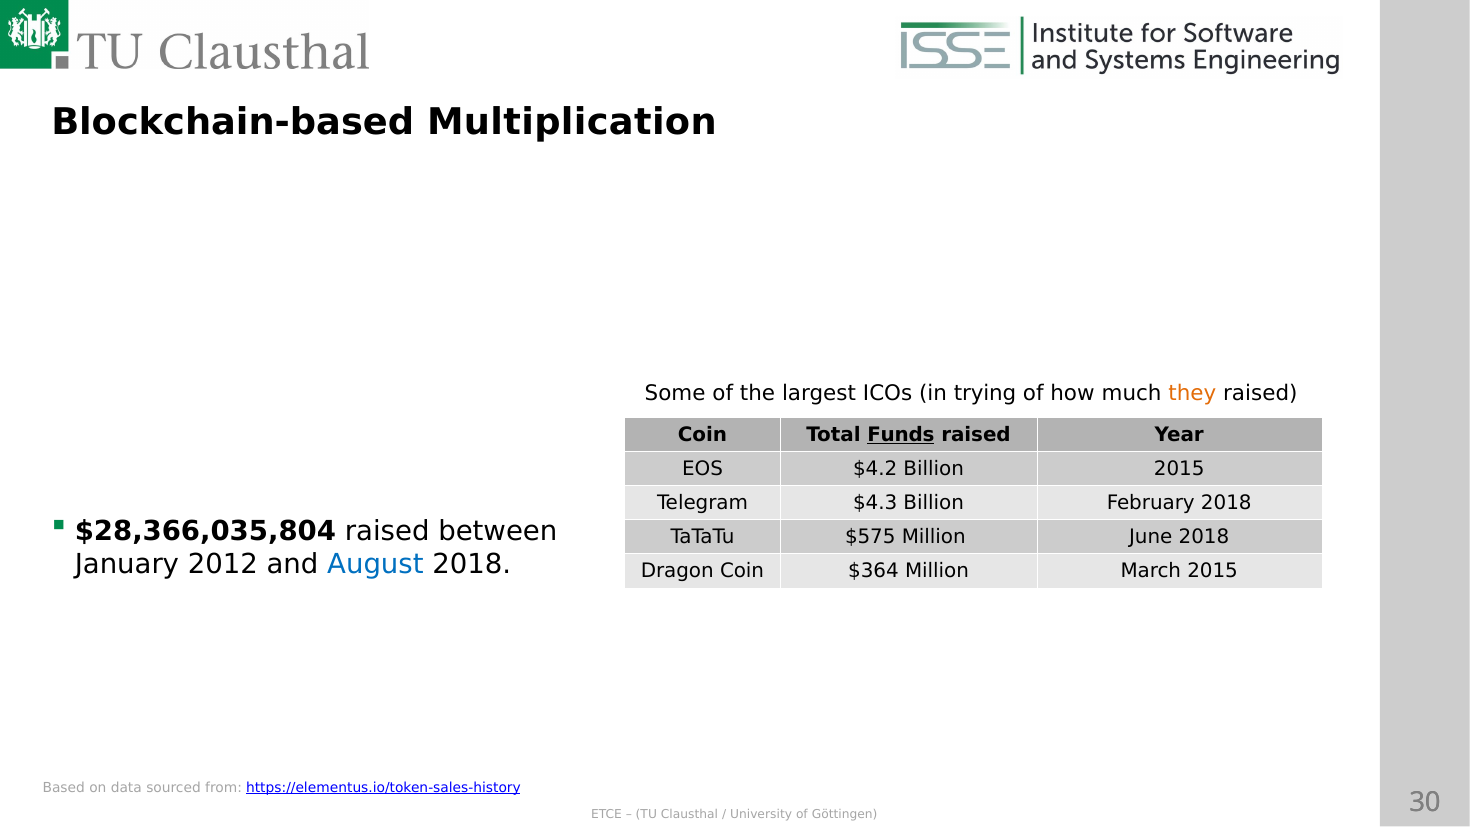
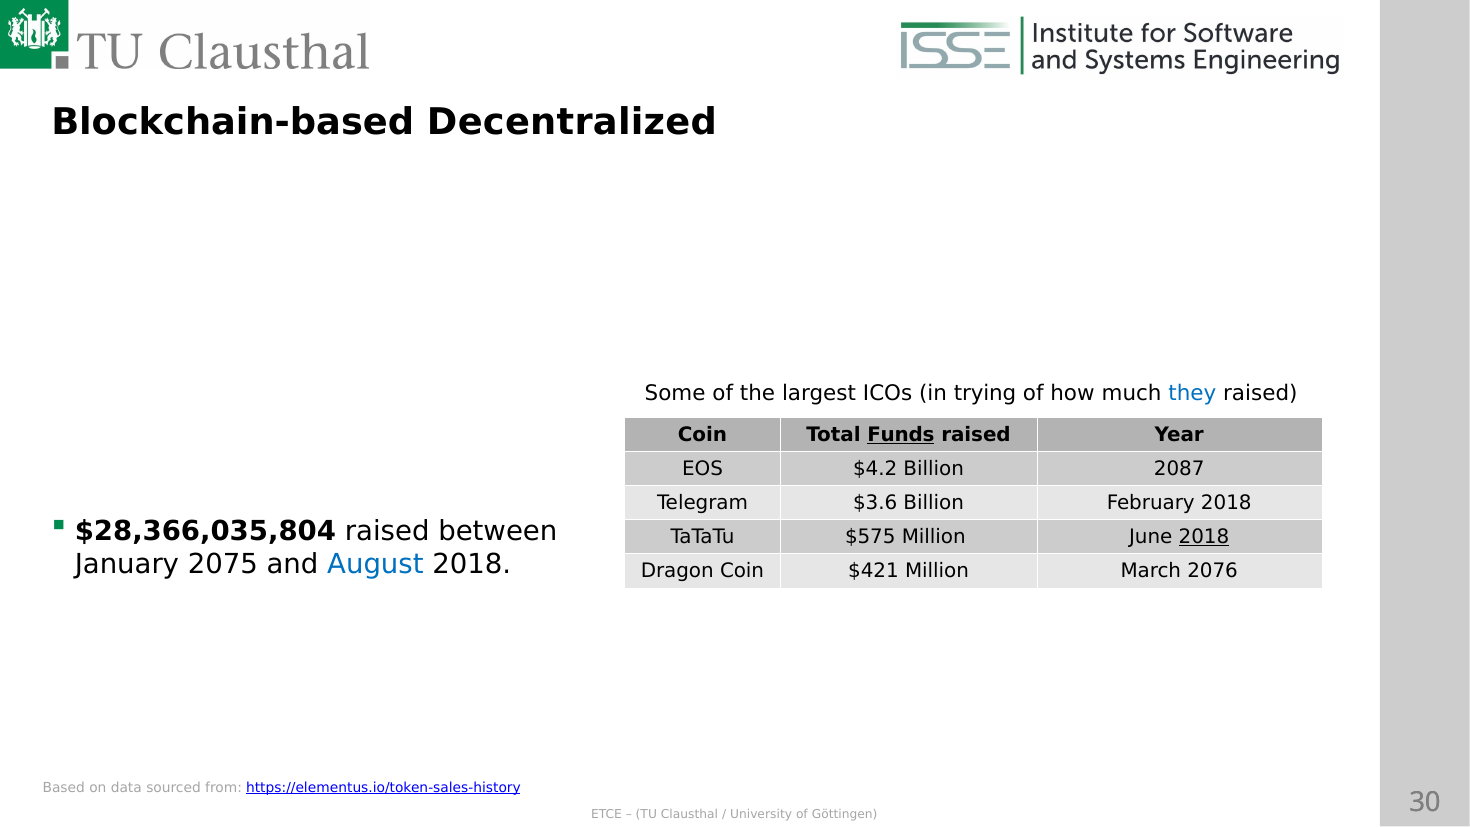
Multiplication: Multiplication -> Decentralized
they colour: orange -> blue
Billion 2015: 2015 -> 2087
$4.3: $4.3 -> $3.6
2018 at (1204, 537) underline: none -> present
2012: 2012 -> 2075
$364: $364 -> $421
March 2015: 2015 -> 2076
